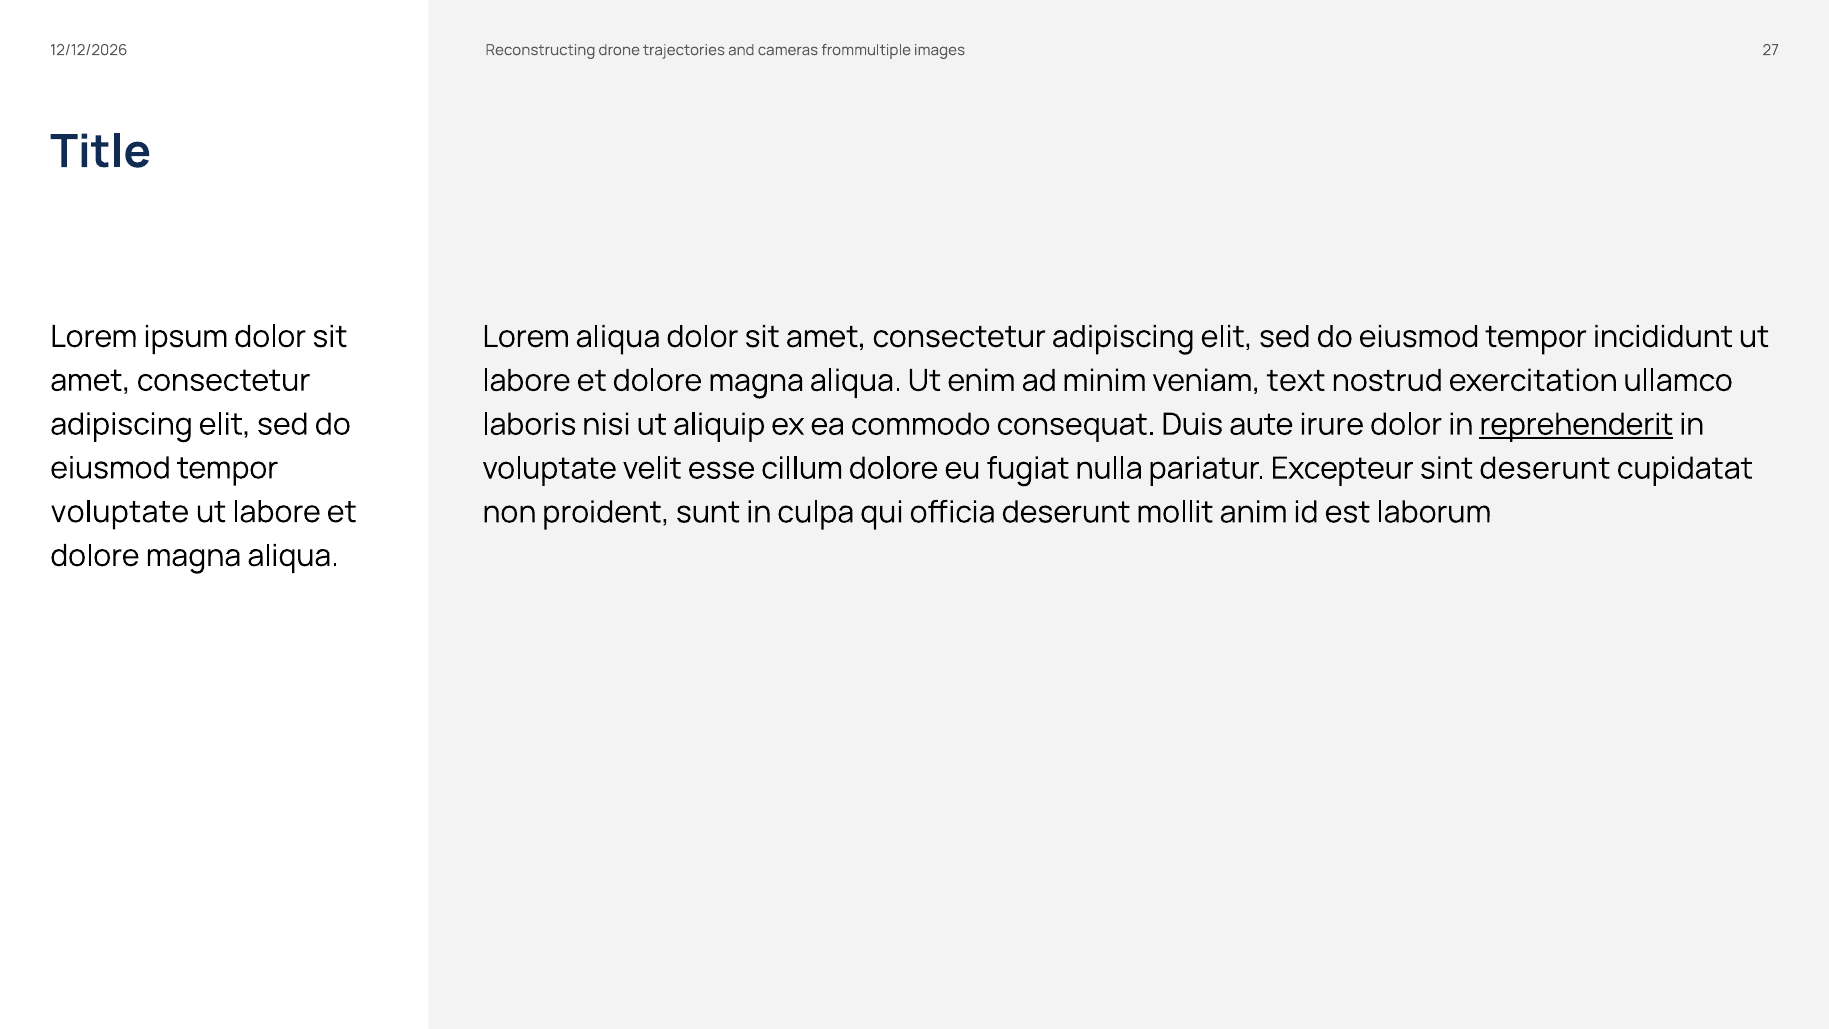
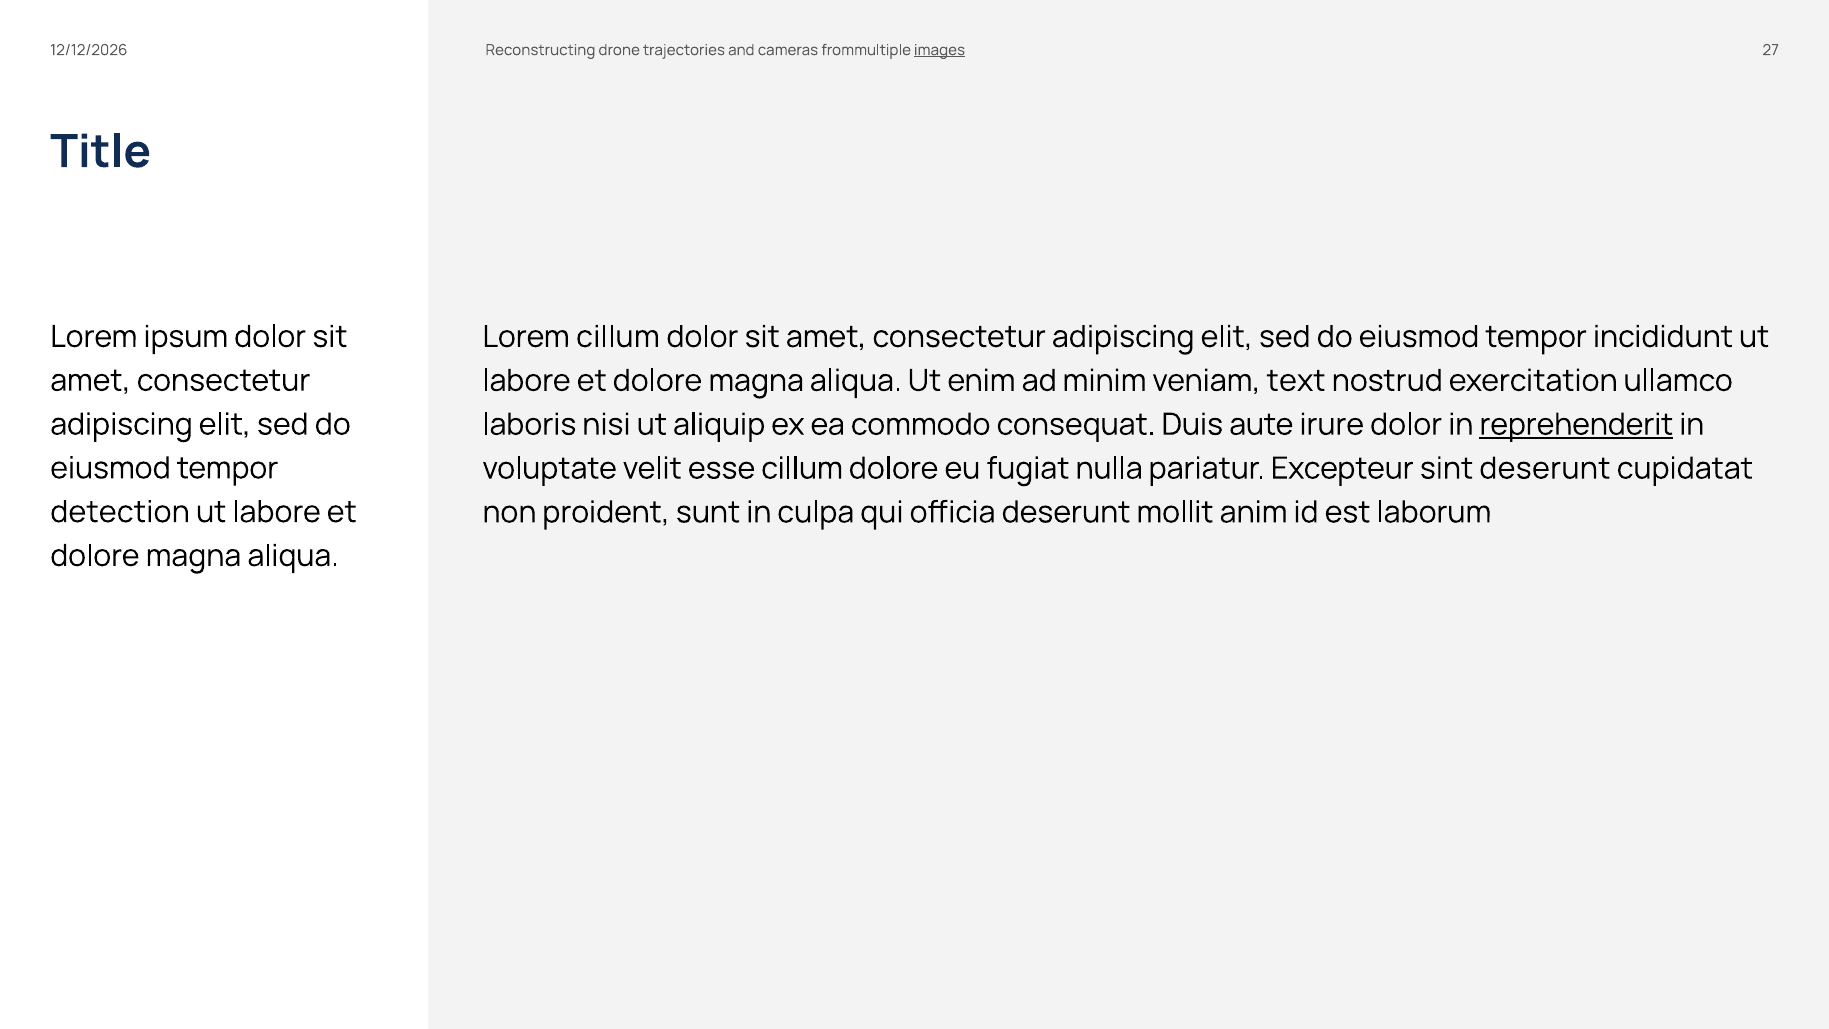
images underline: none -> present
Lorem aliqua: aliqua -> cillum
voluptate at (120, 512): voluptate -> detection
